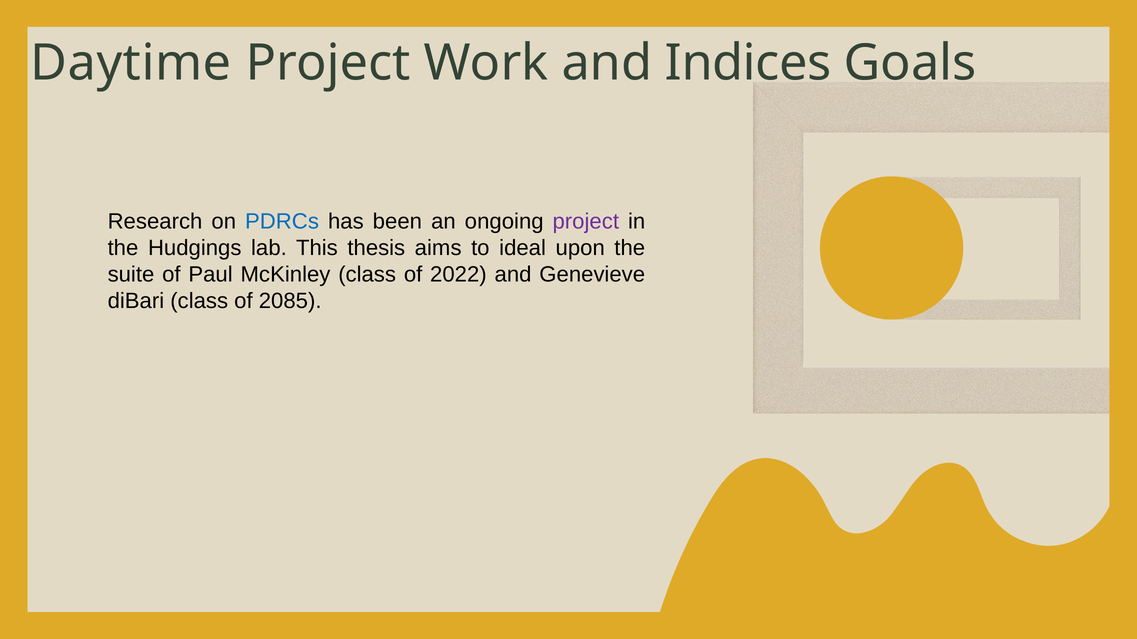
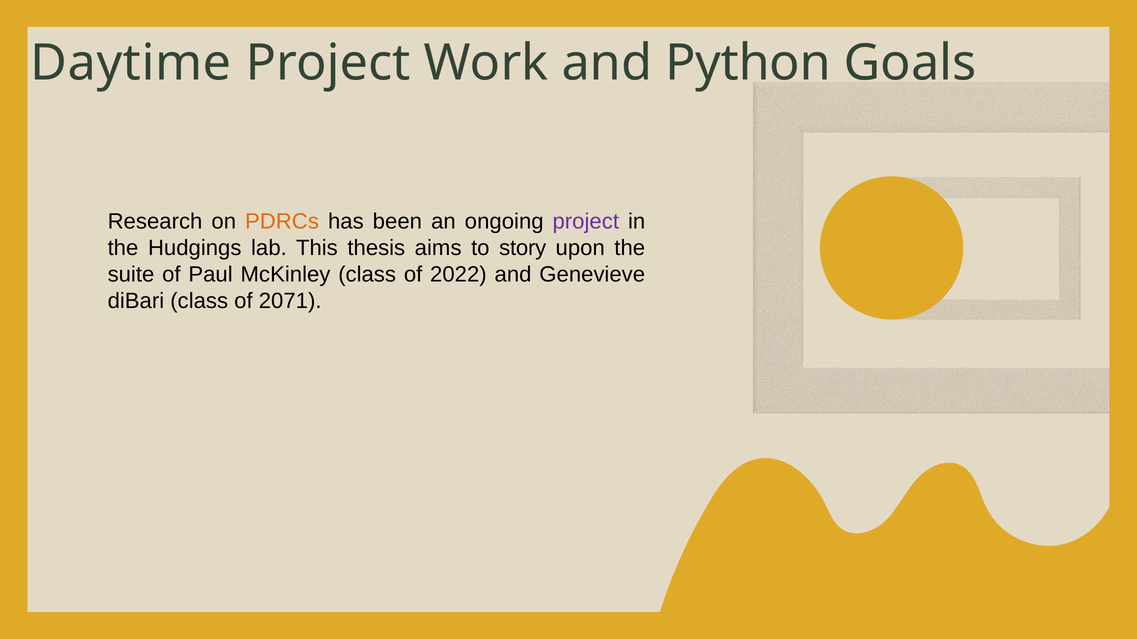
Indices: Indices -> Python
PDRCs colour: blue -> orange
ideal: ideal -> story
2085: 2085 -> 2071
